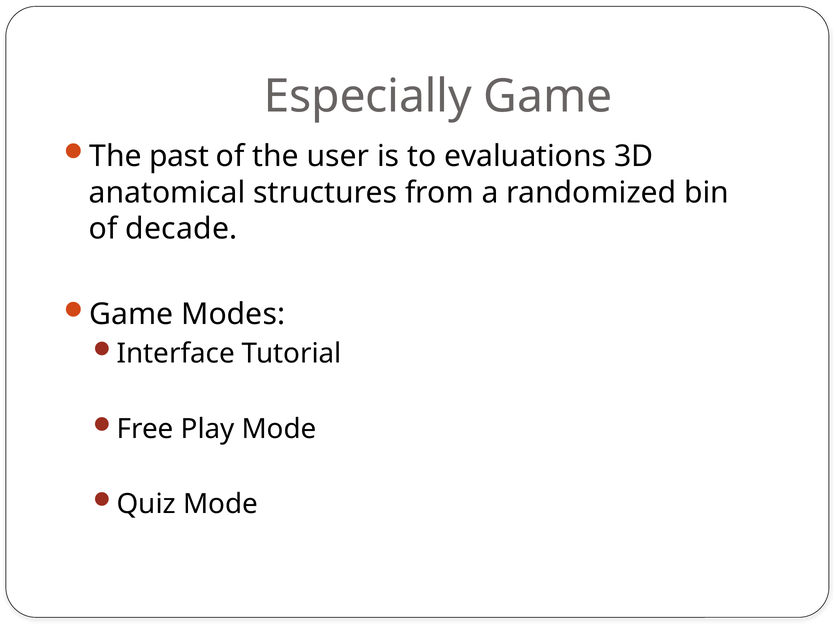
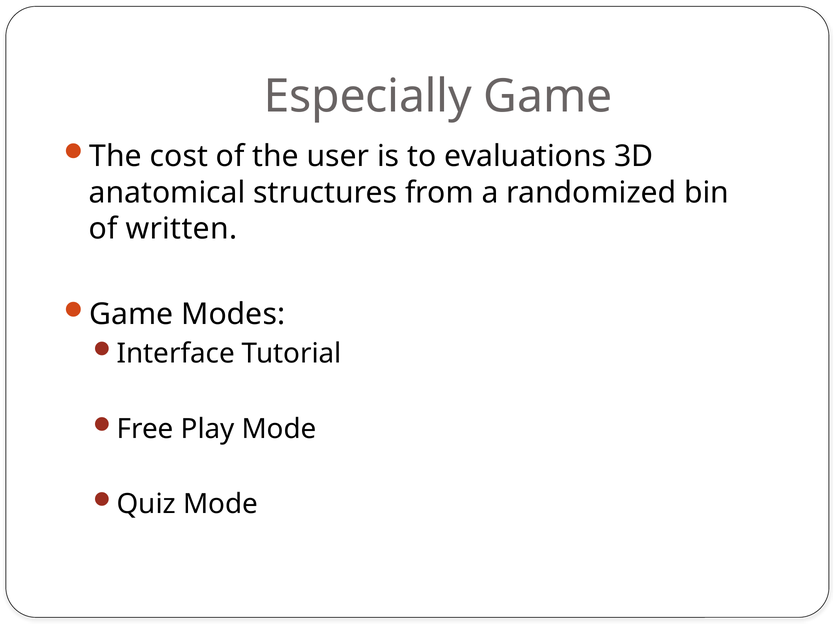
past: past -> cost
decade: decade -> written
